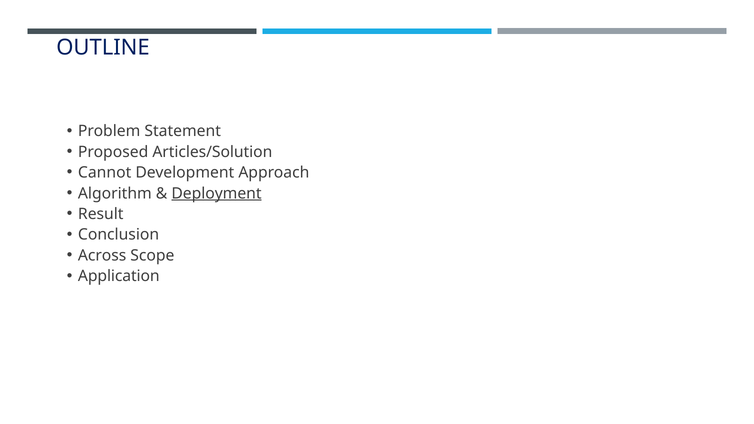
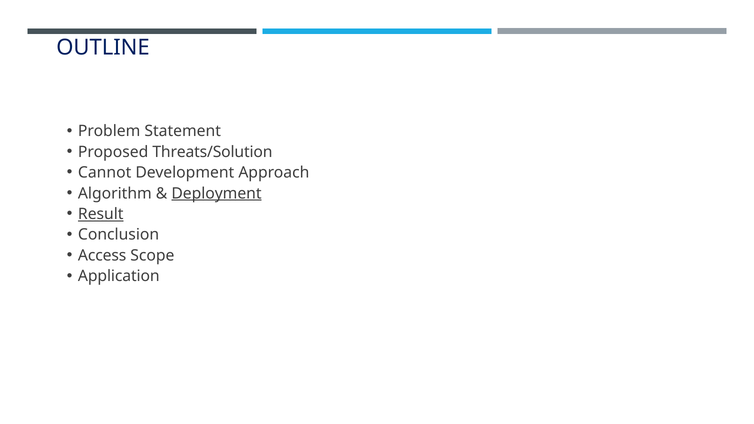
Articles/Solution: Articles/Solution -> Threats/Solution
Result underline: none -> present
Across: Across -> Access
